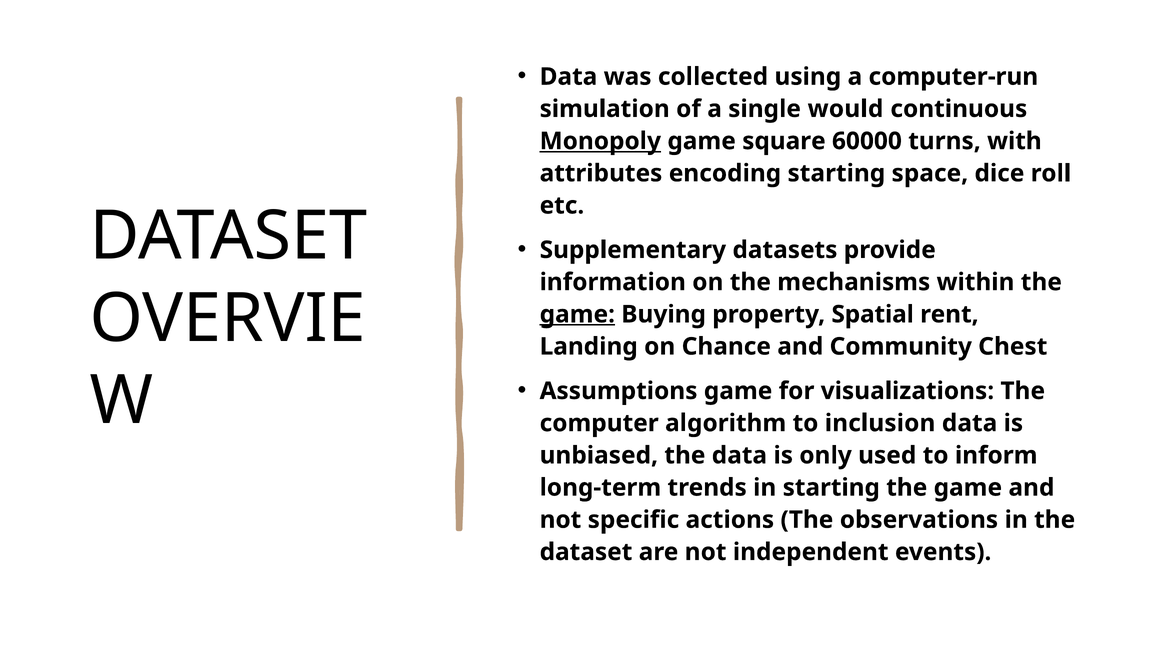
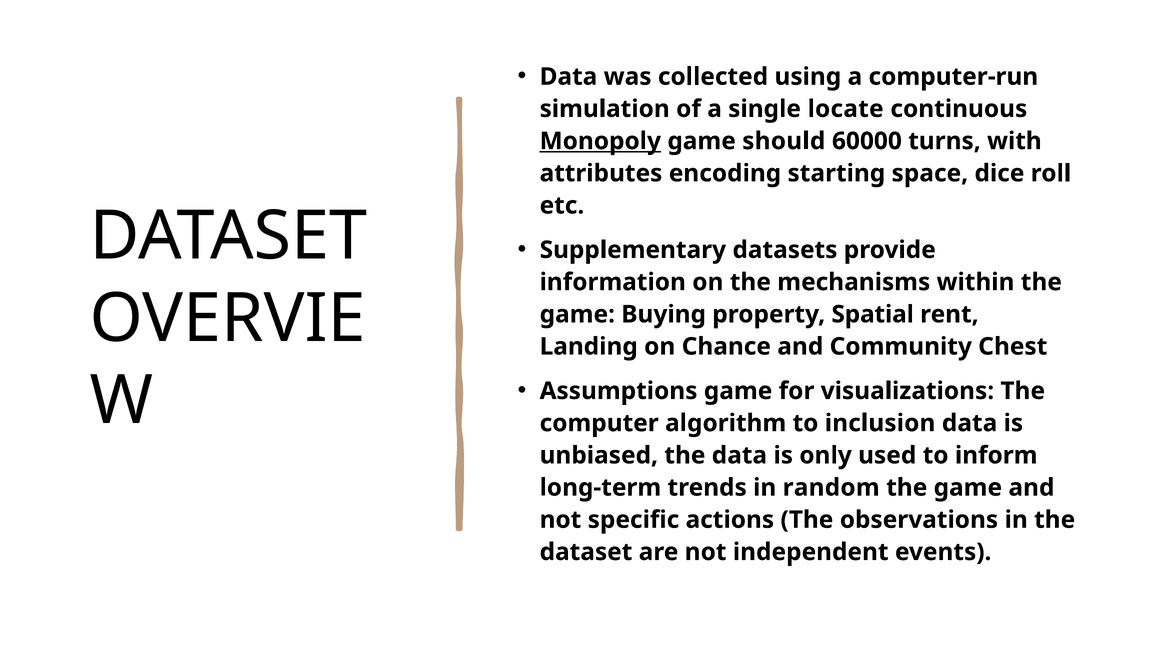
would: would -> locate
square: square -> should
game at (577, 314) underline: present -> none
in starting: starting -> random
